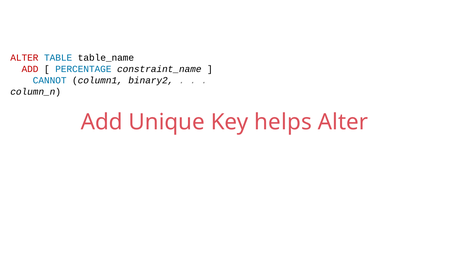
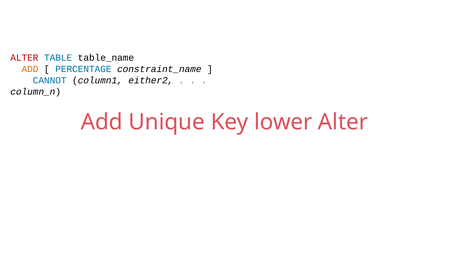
ADD at (30, 69) colour: red -> orange
binary2: binary2 -> either2
helps: helps -> lower
